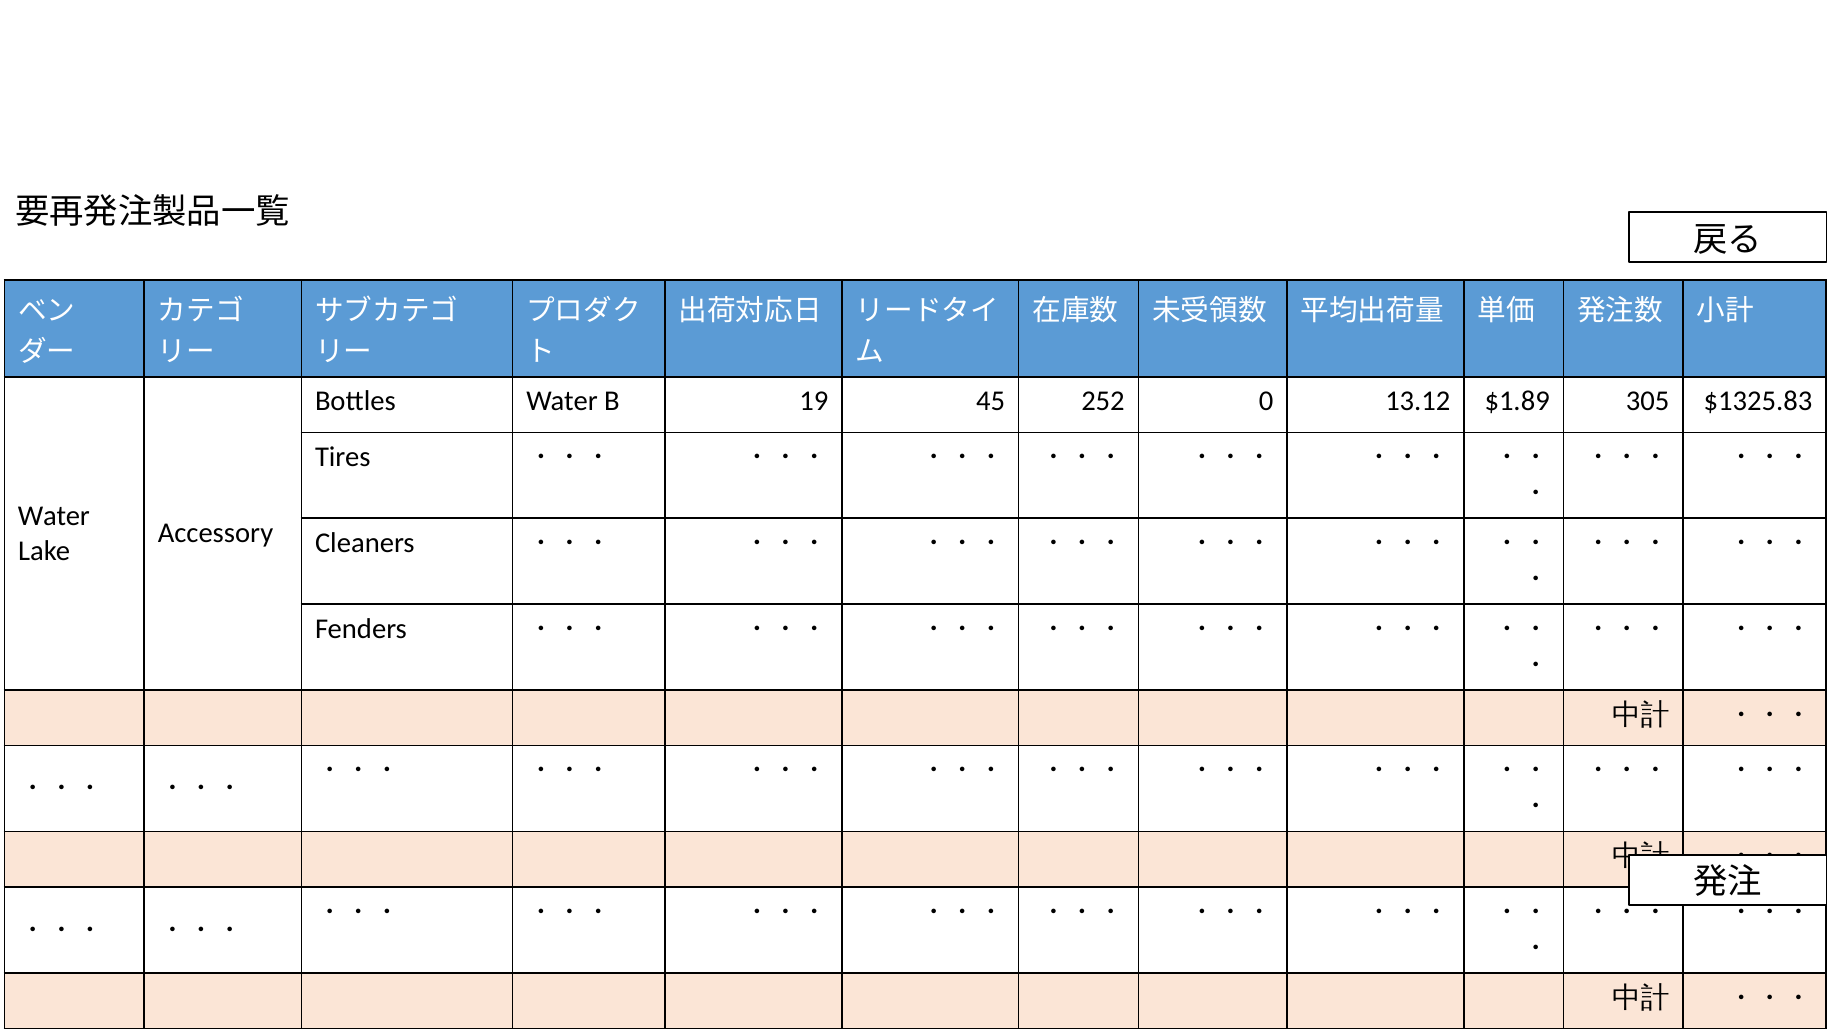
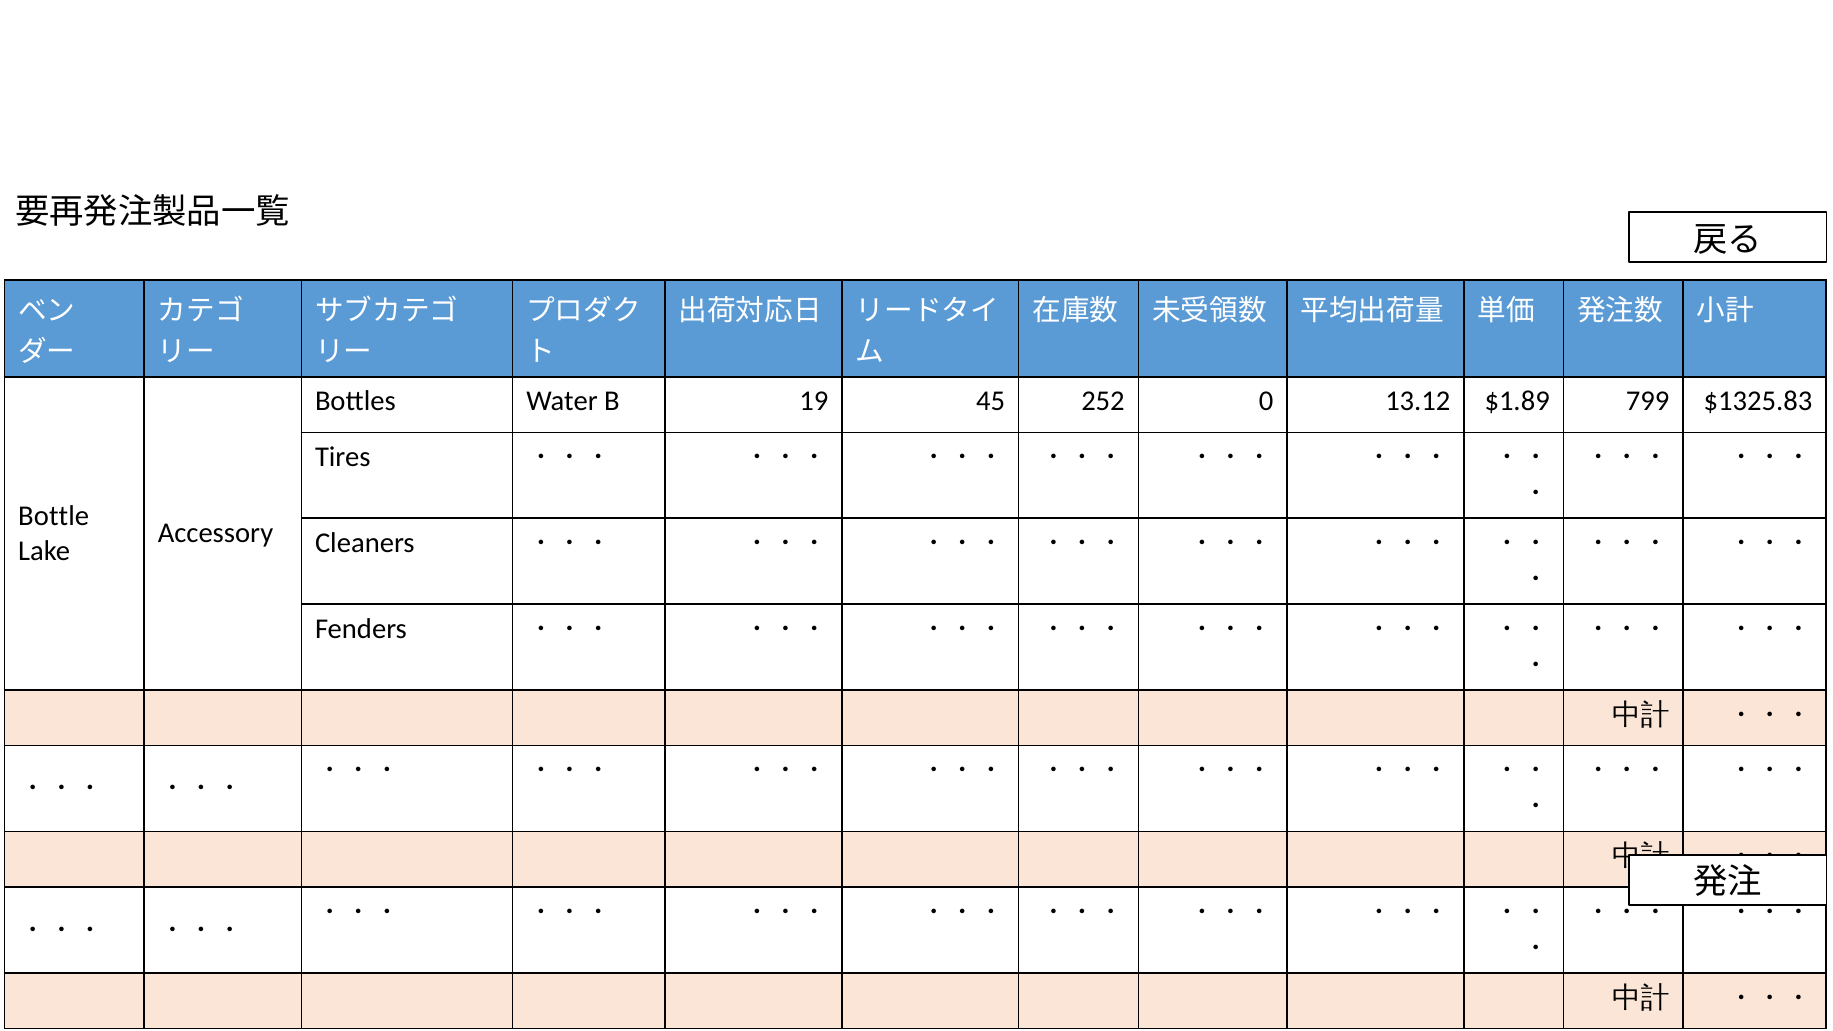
305: 305 -> 799
Water at (54, 516): Water -> Bottle
